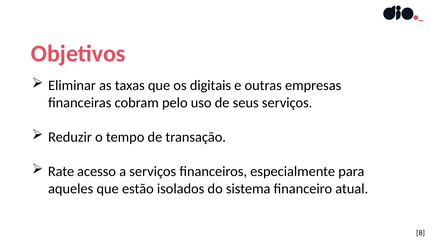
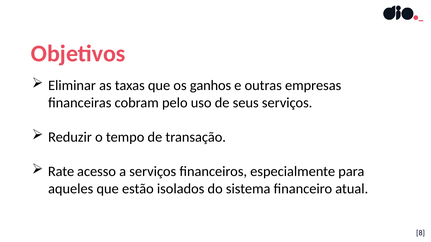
digitais: digitais -> ganhos
